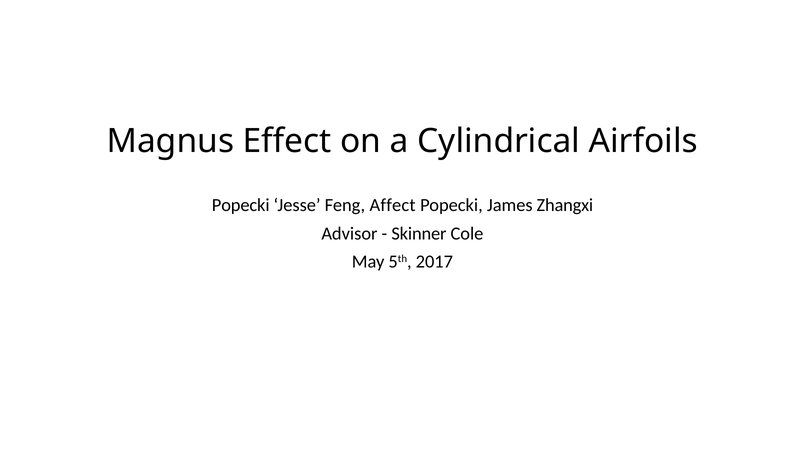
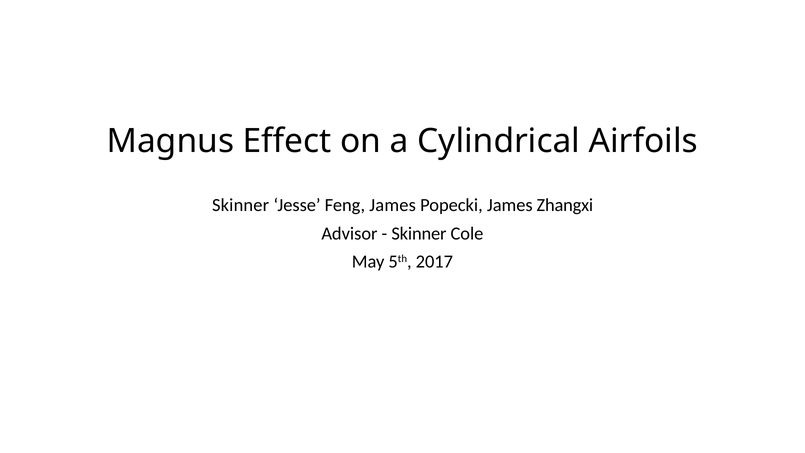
Popecki at (241, 205): Popecki -> Skinner
Feng Affect: Affect -> James
